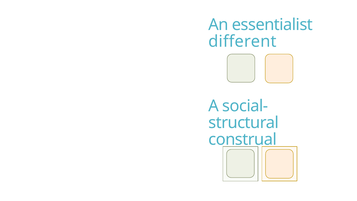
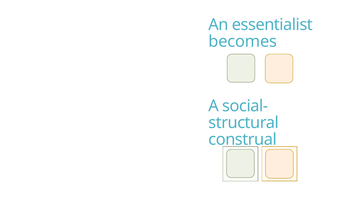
different: different -> becomes
